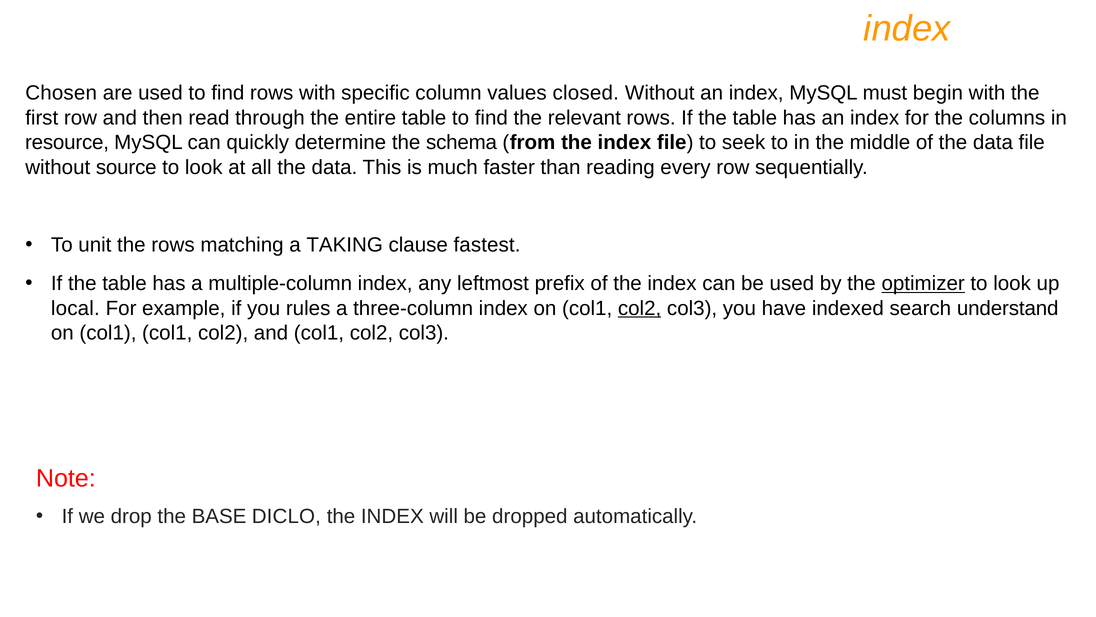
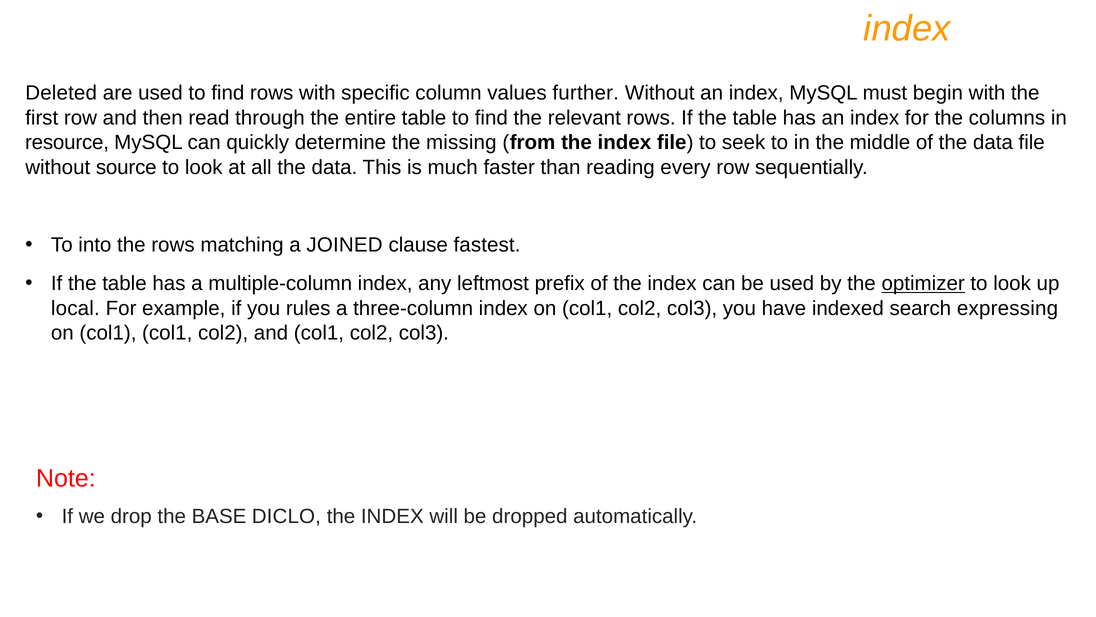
Chosen: Chosen -> Deleted
closed: closed -> further
schema: schema -> missing
unit: unit -> into
TAKING: TAKING -> JOINED
col2 at (640, 308) underline: present -> none
understand: understand -> expressing
